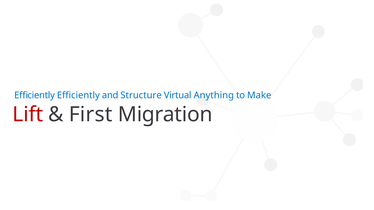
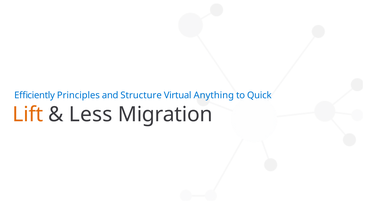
Efficiently Efficiently: Efficiently -> Principles
Make: Make -> Quick
Lift colour: red -> orange
First: First -> Less
